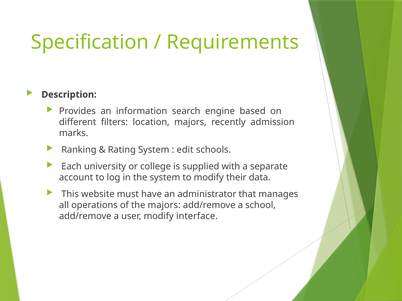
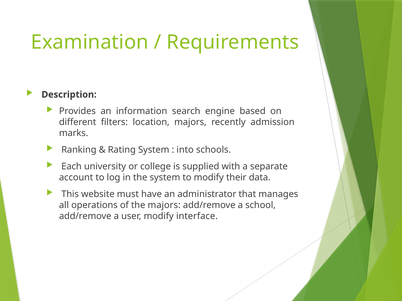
Specification: Specification -> Examination
edit: edit -> into
